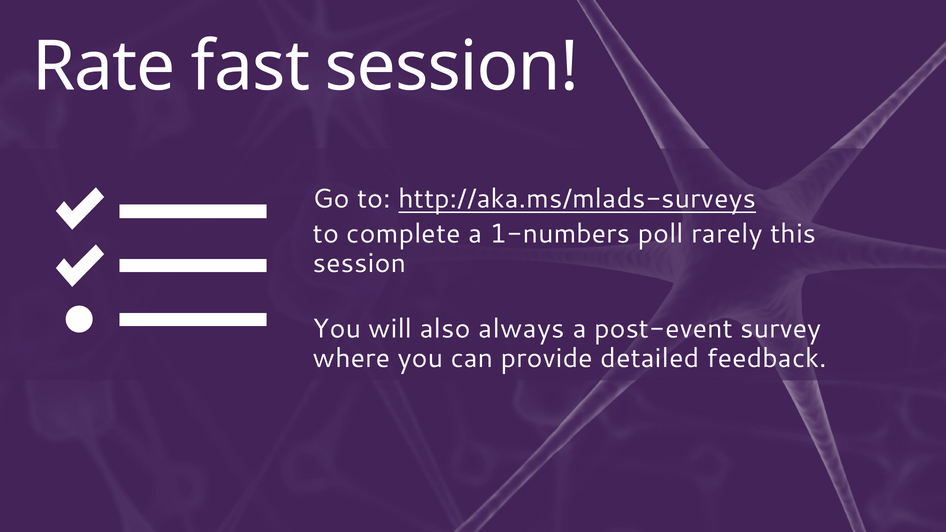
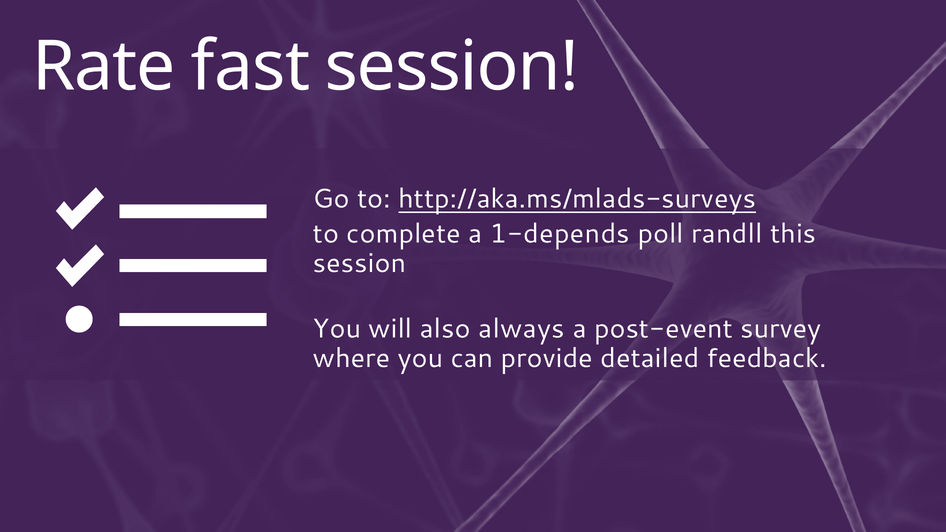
1-numbers: 1-numbers -> 1-depends
rarely: rarely -> randll
